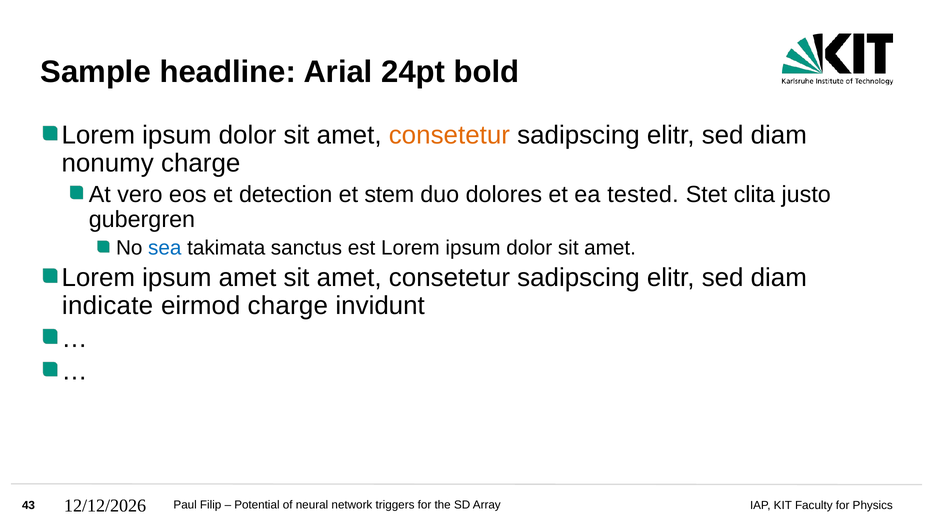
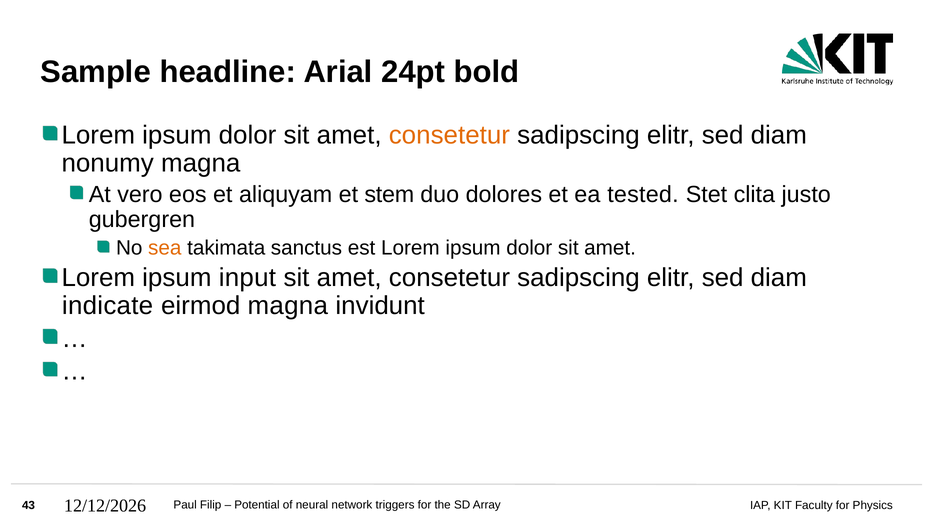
nonumy charge: charge -> magna
detection: detection -> aliquyam
sea colour: blue -> orange
ipsum amet: amet -> input
eirmod charge: charge -> magna
